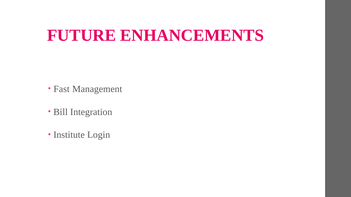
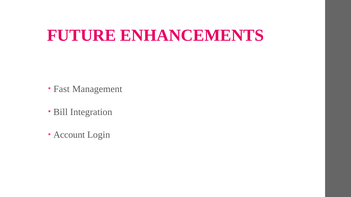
Institute: Institute -> Account
